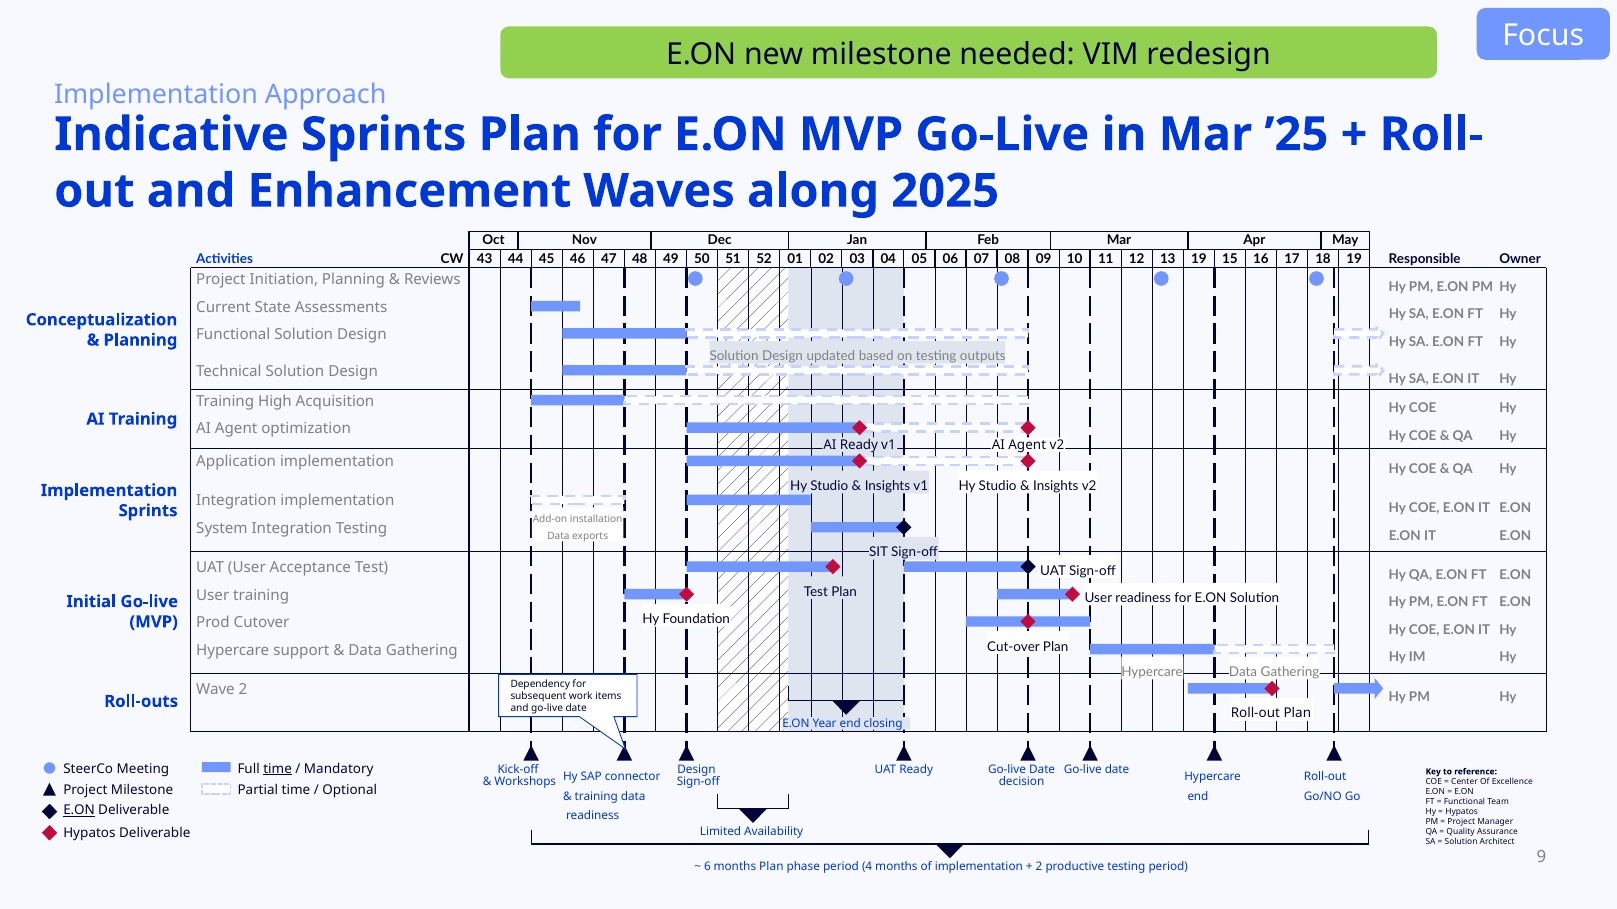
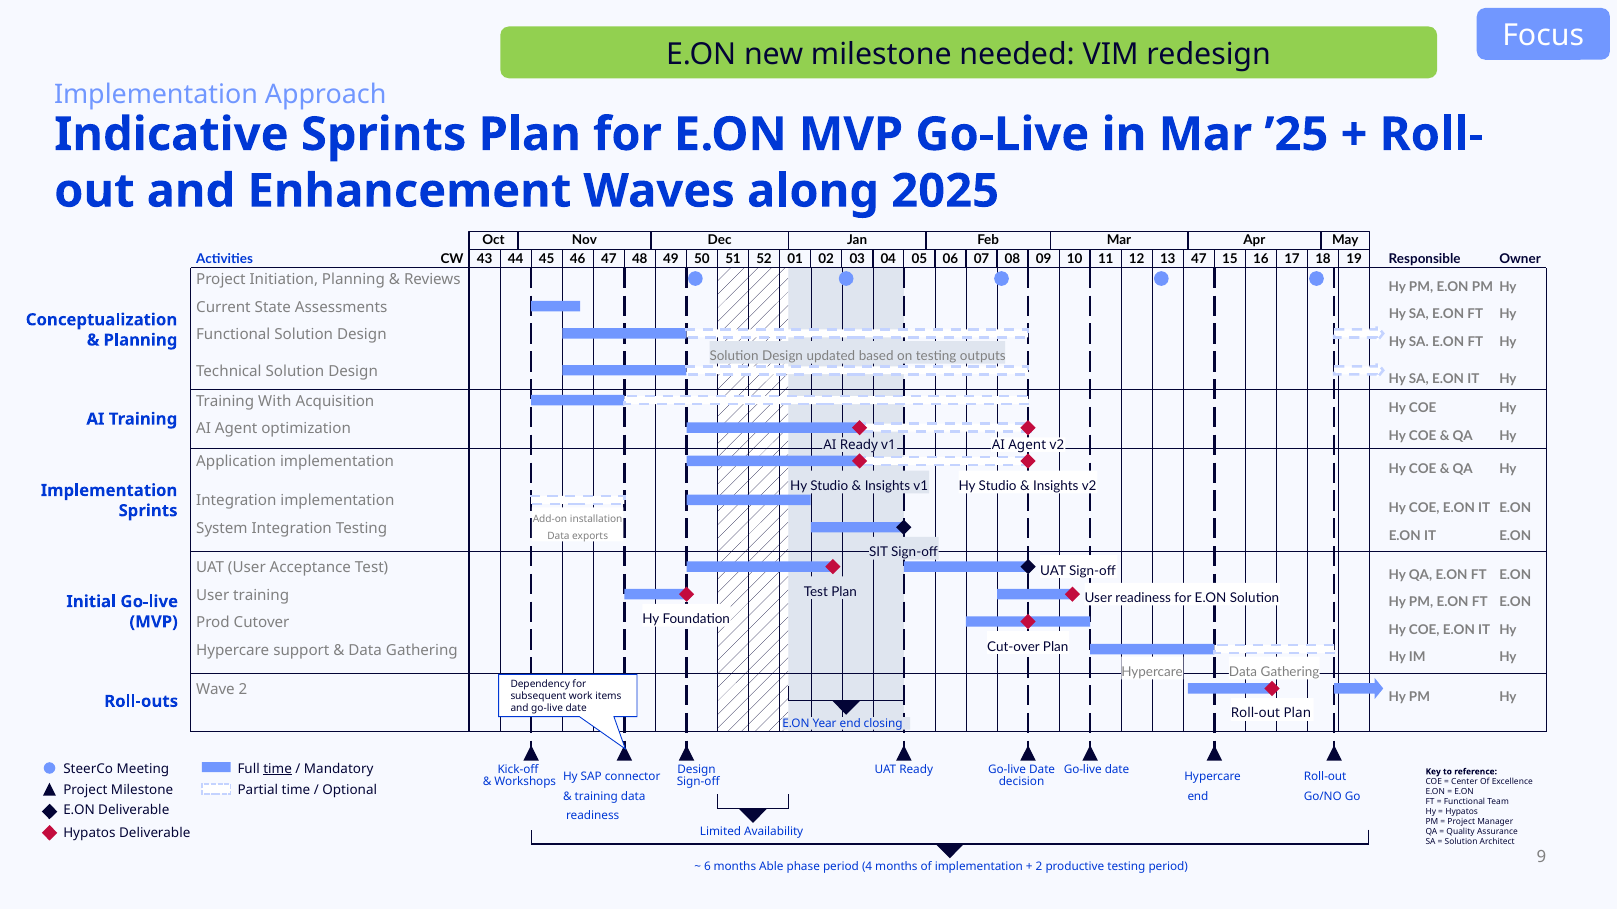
13 19: 19 -> 47
High: High -> With
E.ON at (79, 811) underline: present -> none
months Plan: Plan -> Able
